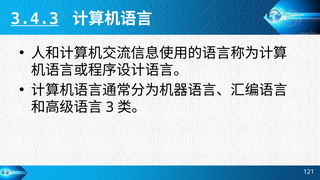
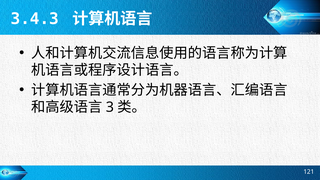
3.4.3 underline: present -> none
